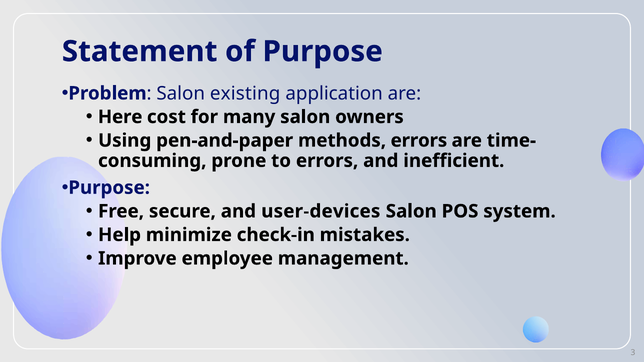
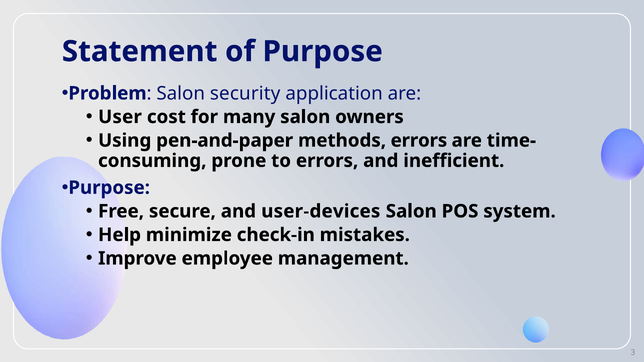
existing: existing -> security
Here: Here -> User
